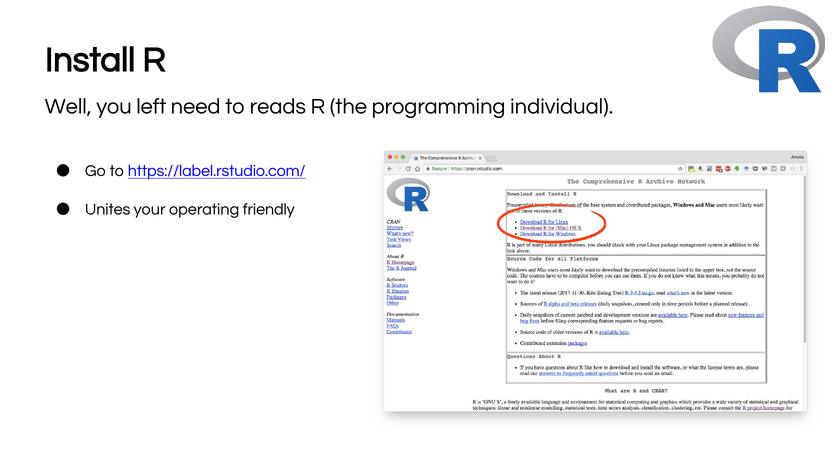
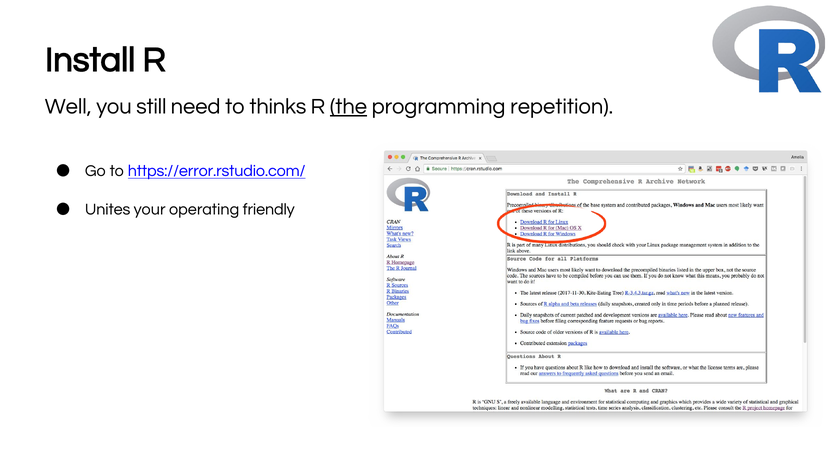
left: left -> still
reads: reads -> thinks
the underline: none -> present
individual: individual -> repetition
https://label.rstudio.com/: https://label.rstudio.com/ -> https://error.rstudio.com/
